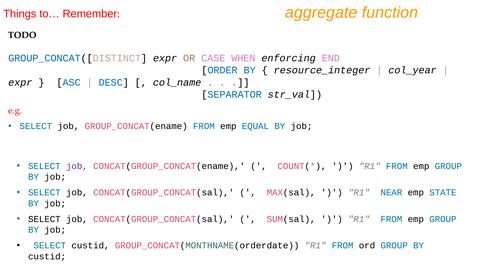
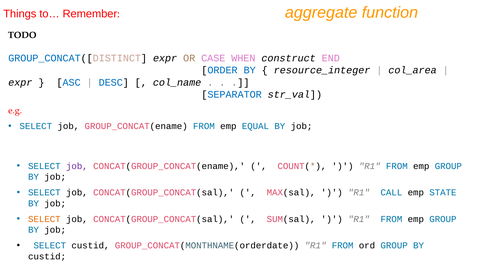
enforcing: enforcing -> construct
col_year: col_year -> col_area
NEAR: NEAR -> CALL
SELECT at (44, 219) colour: black -> orange
